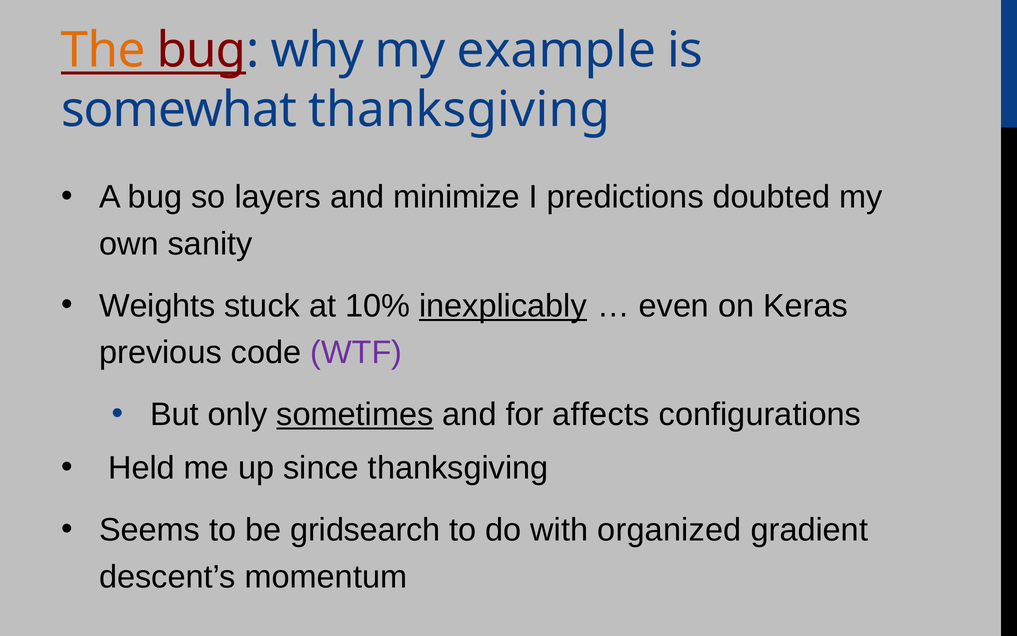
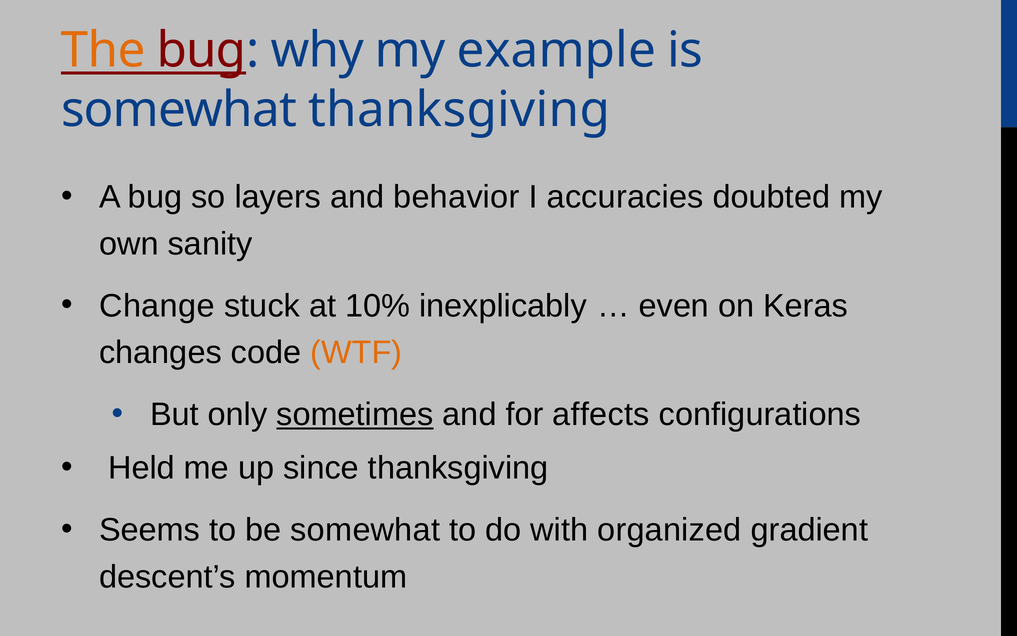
minimize: minimize -> behavior
predictions: predictions -> accuracies
Weights: Weights -> Change
inexplicably underline: present -> none
previous: previous -> changes
WTF colour: purple -> orange
be gridsearch: gridsearch -> somewhat
